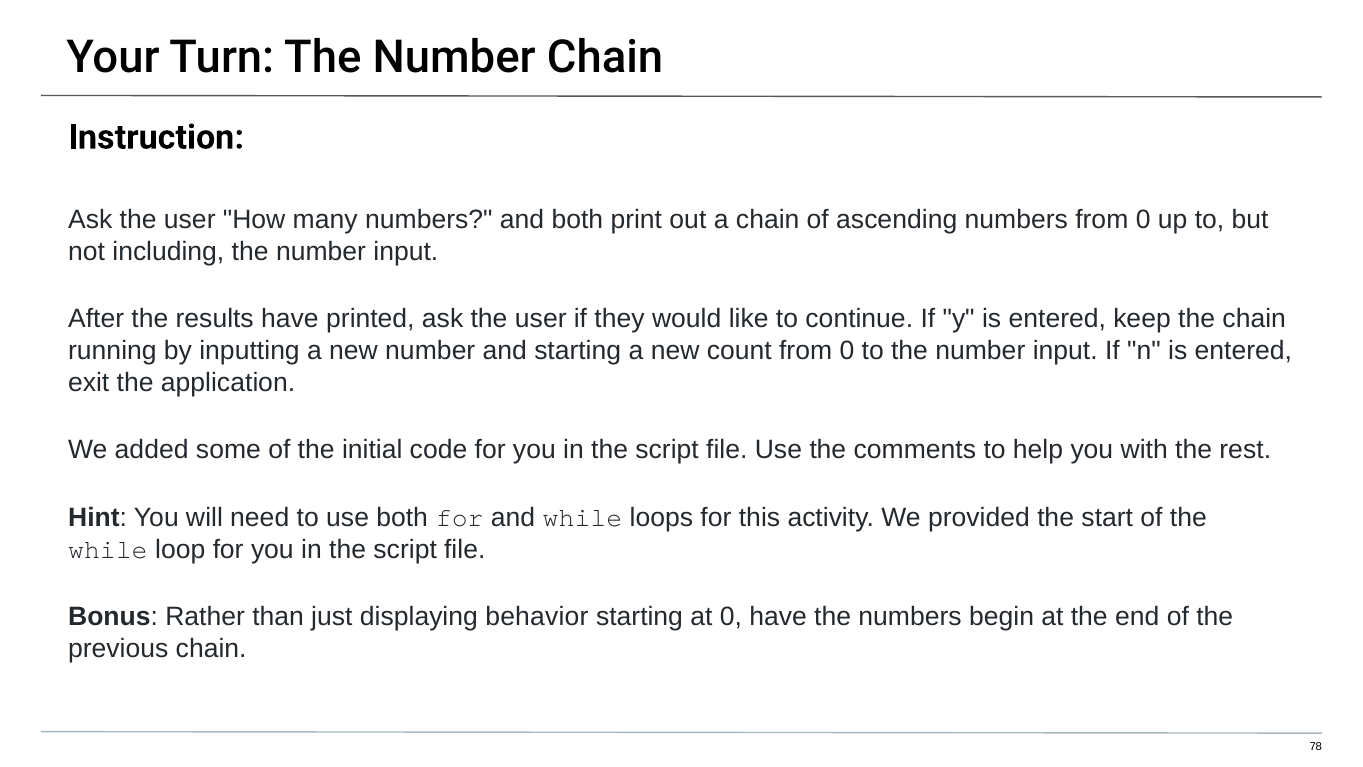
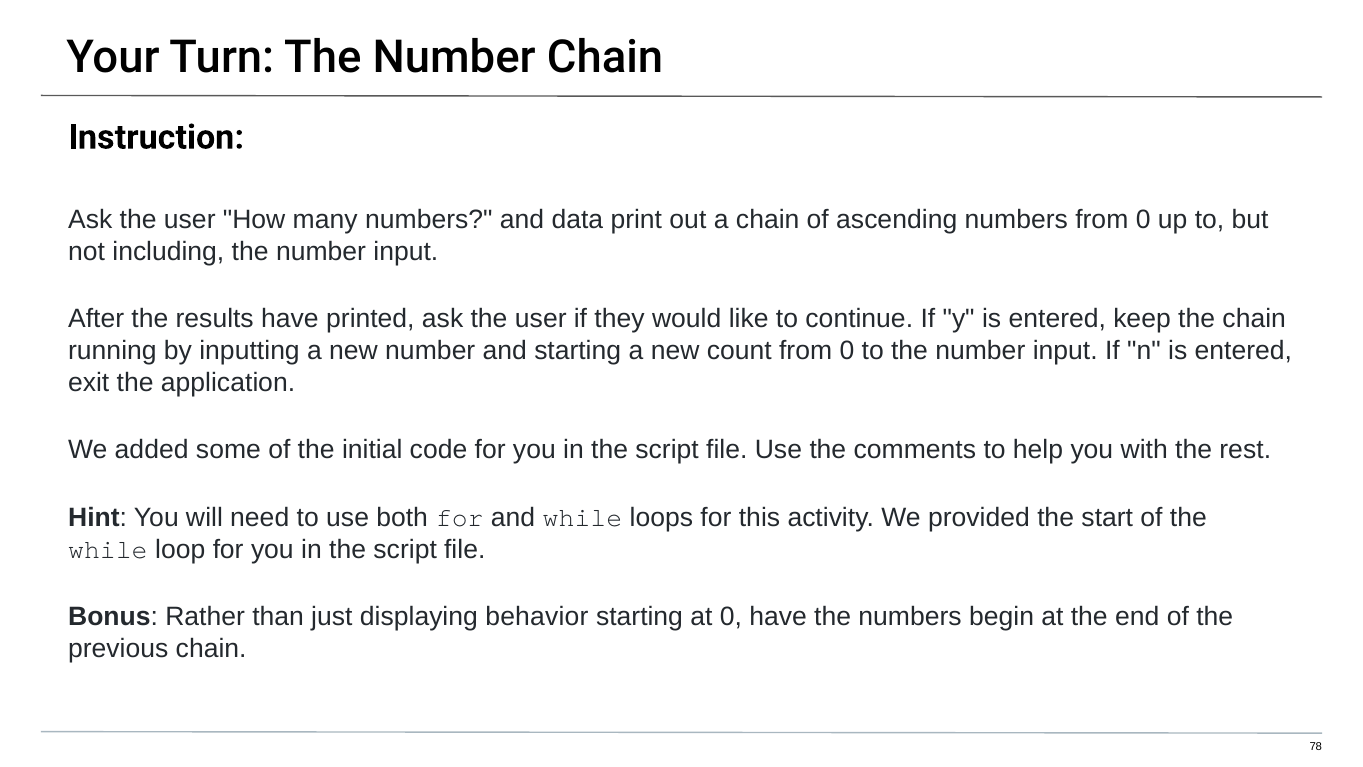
and both: both -> data
